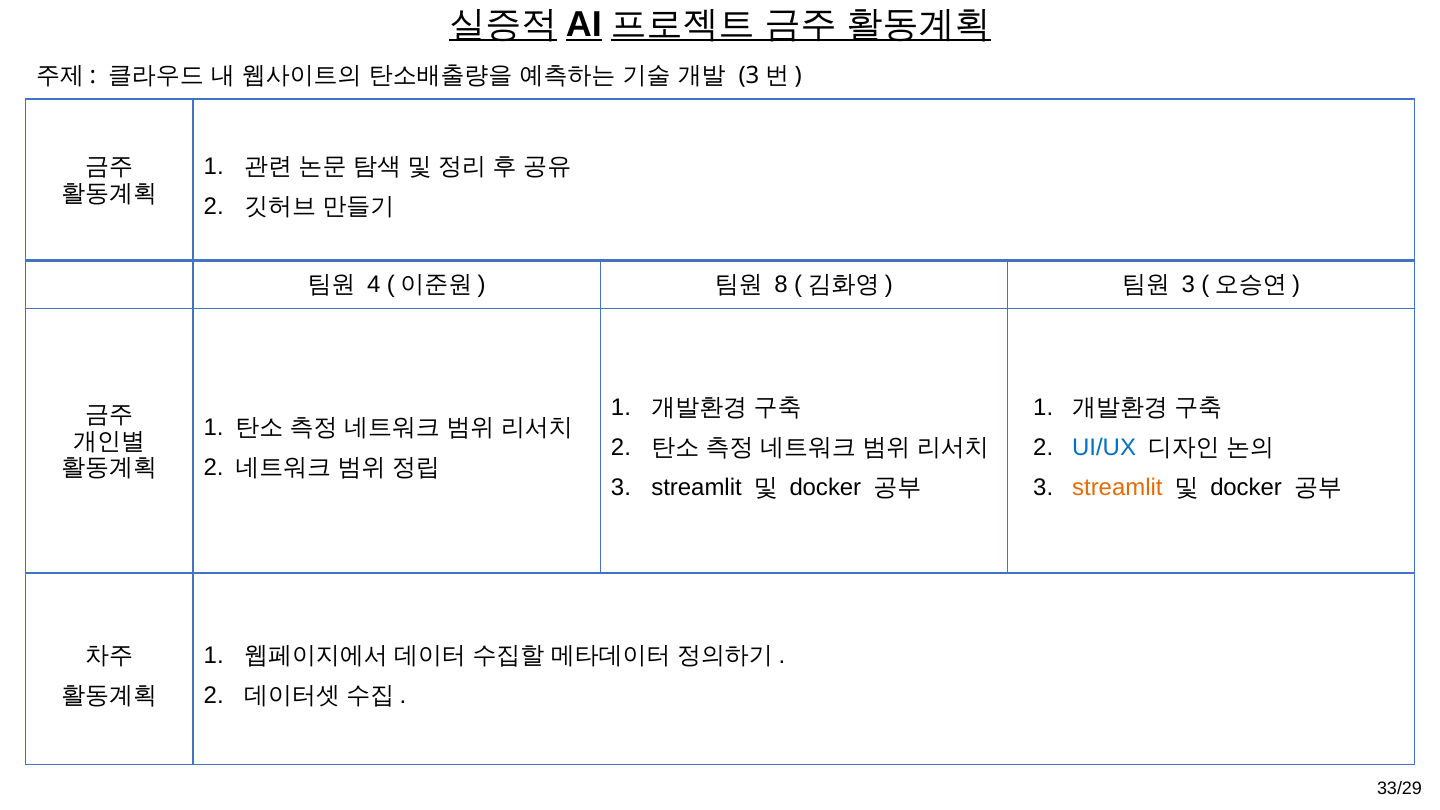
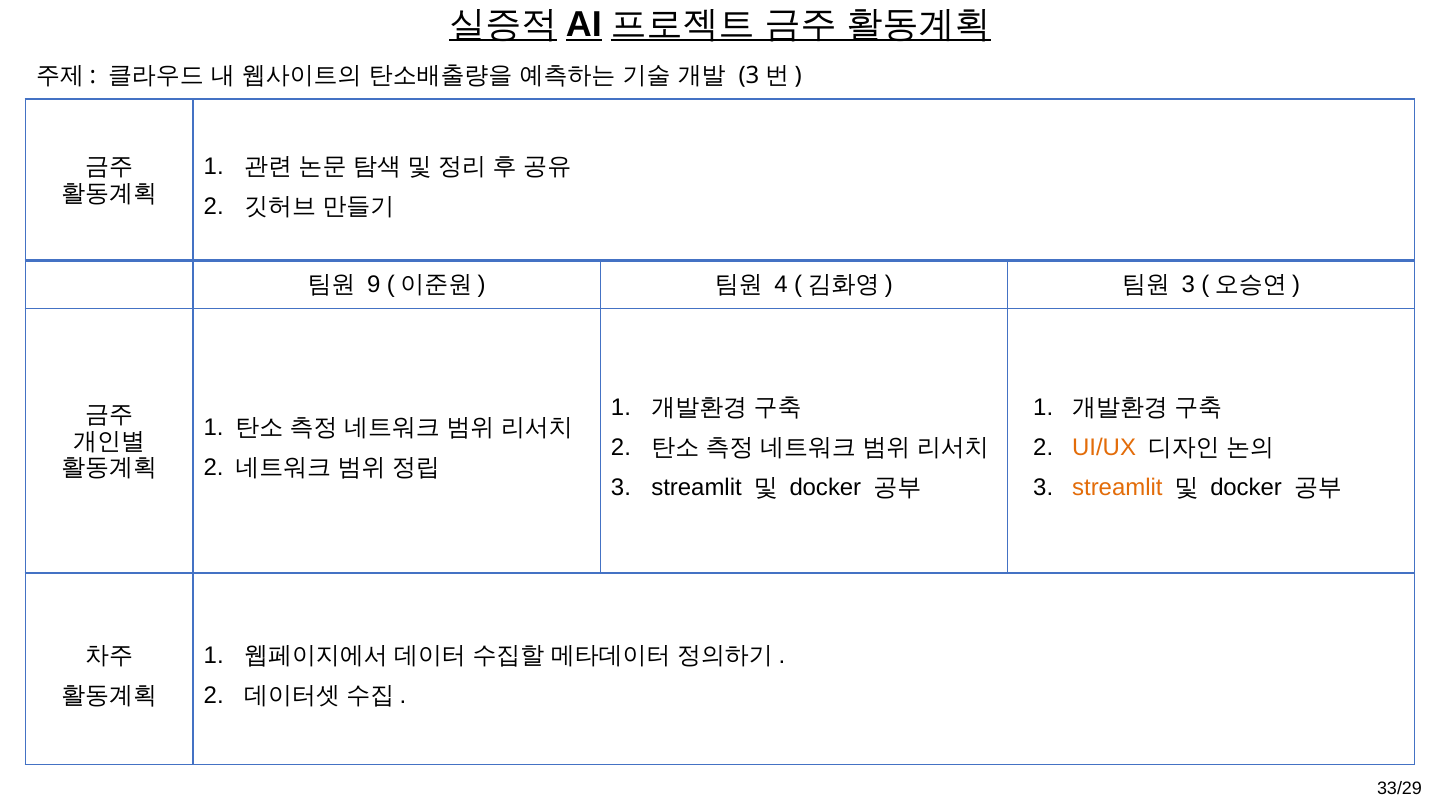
4: 4 -> 9
8: 8 -> 4
UI/UX colour: blue -> orange
